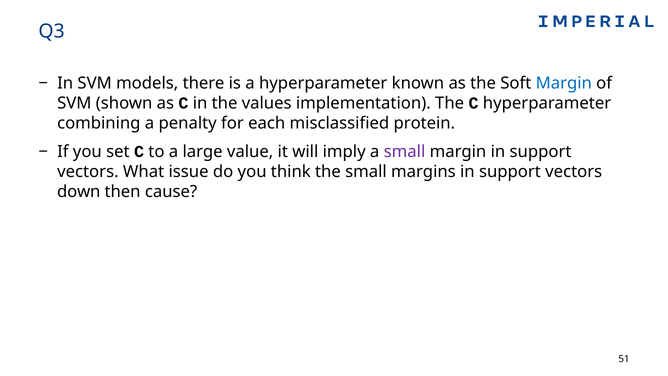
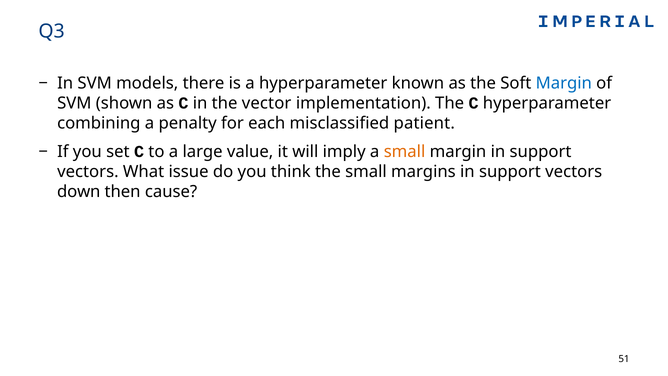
values: values -> vector
protein: protein -> patient
small at (405, 152) colour: purple -> orange
